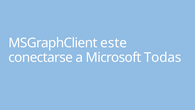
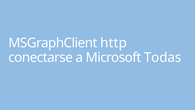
este: este -> http
